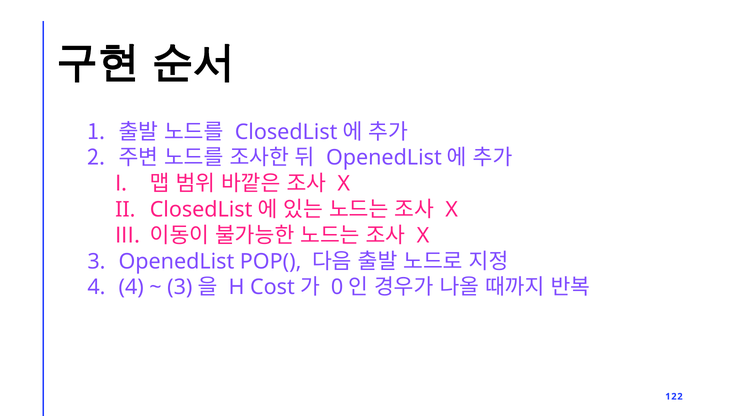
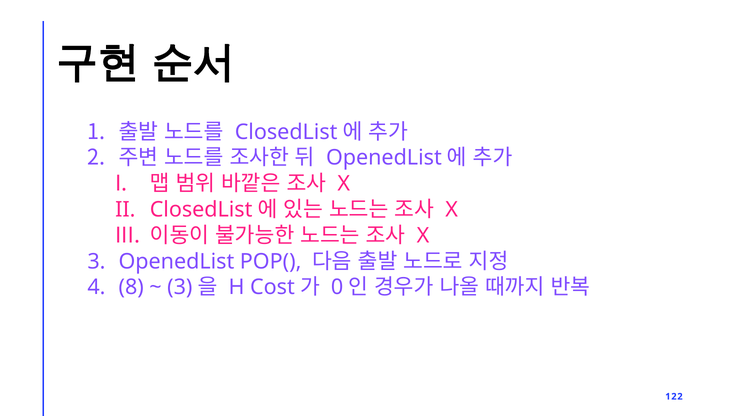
4 at (131, 287): 4 -> 8
